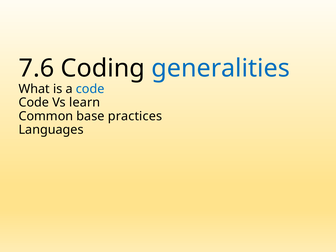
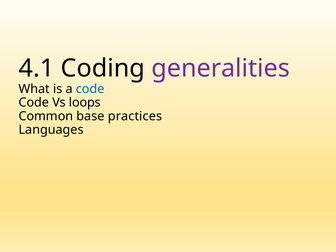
7.6: 7.6 -> 4.1
generalities colour: blue -> purple
learn: learn -> loops
